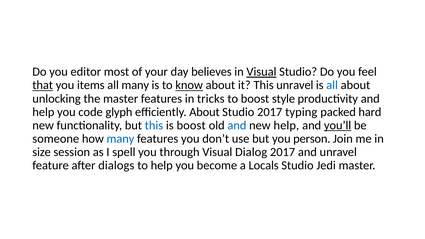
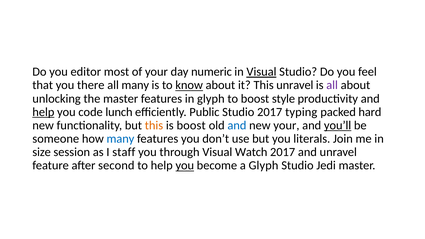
believes: believes -> numeric
that underline: present -> none
items: items -> there
all at (332, 85) colour: blue -> purple
in tricks: tricks -> glyph
help at (43, 112) underline: none -> present
glyph: glyph -> lunch
efficiently About: About -> Public
this at (154, 125) colour: blue -> orange
new help: help -> your
person: person -> literals
spell: spell -> staff
Dialog: Dialog -> Watch
dialogs: dialogs -> second
you at (185, 166) underline: none -> present
a Locals: Locals -> Glyph
